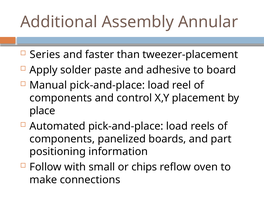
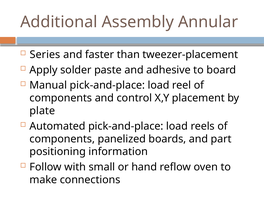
place: place -> plate
chips: chips -> hand
